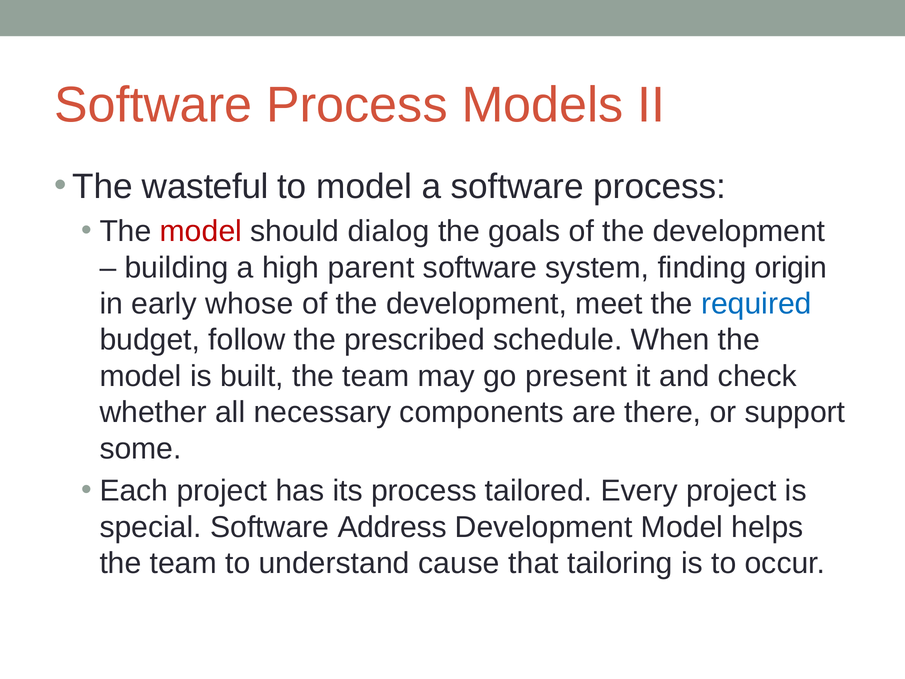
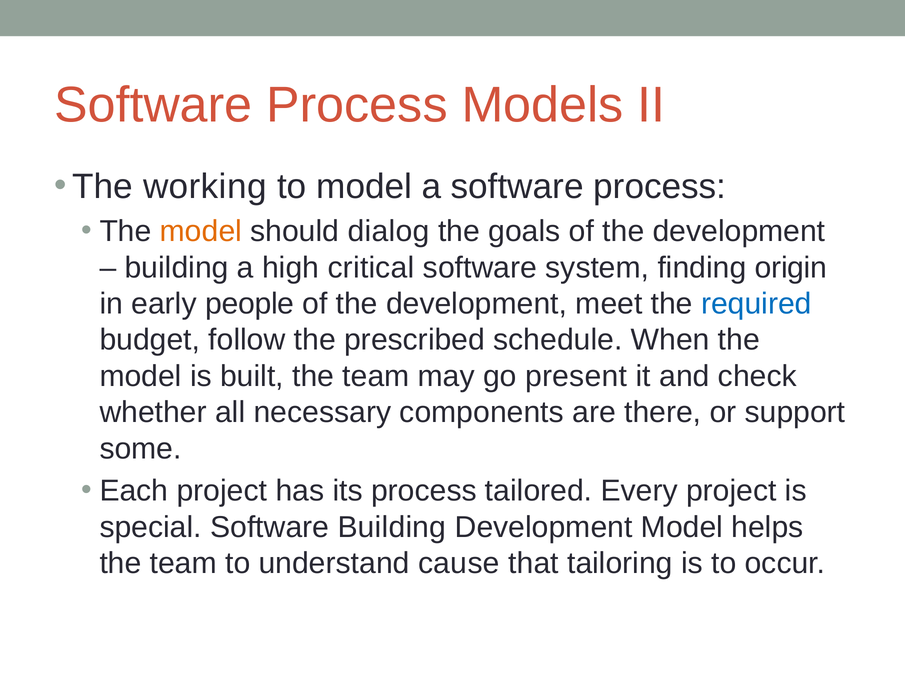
wasteful: wasteful -> working
model at (201, 231) colour: red -> orange
parent: parent -> critical
whose: whose -> people
Software Address: Address -> Building
